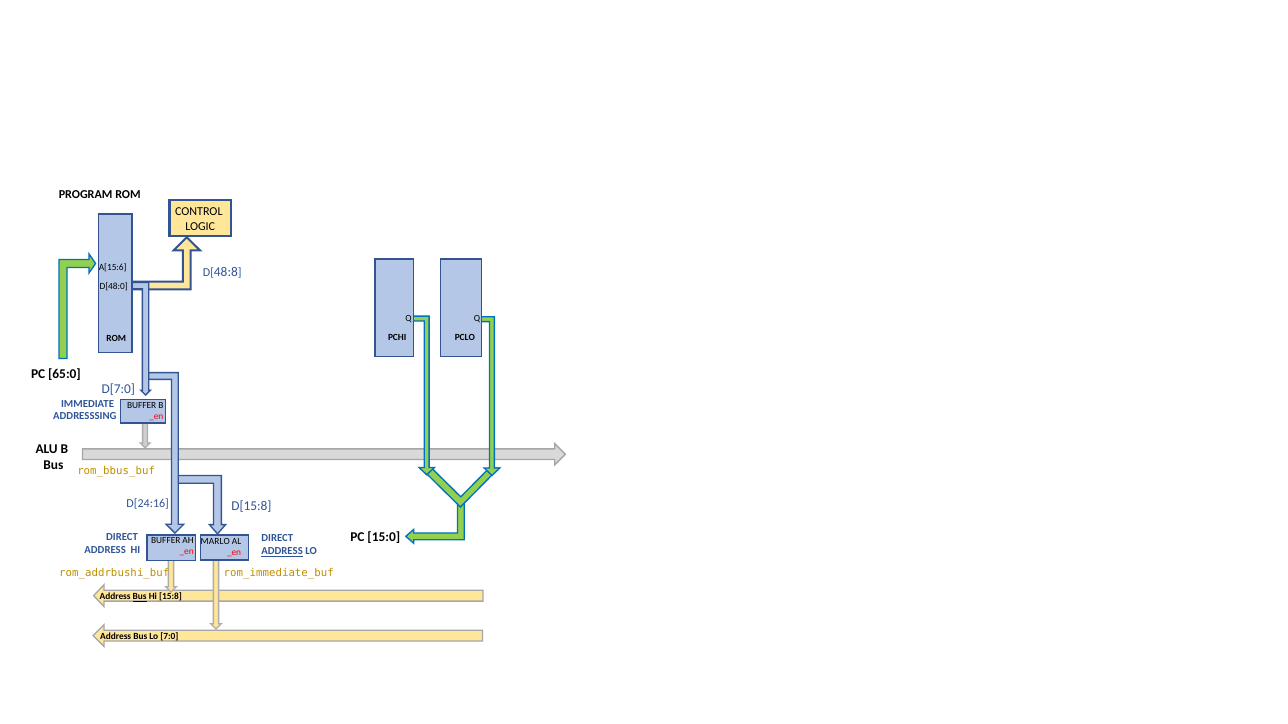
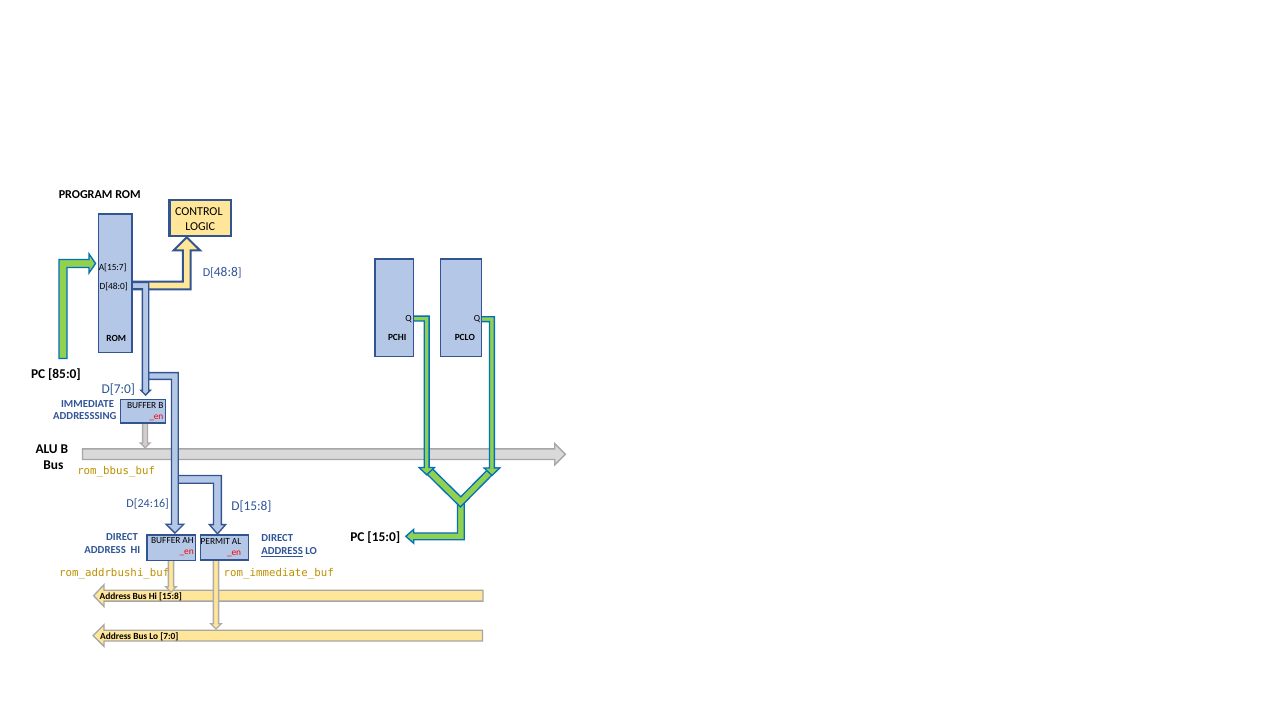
A[15:6: A[15:6 -> A[15:7
65:0: 65:0 -> 85:0
MARLO: MARLO -> PERMIT
Bus at (140, 597) underline: present -> none
